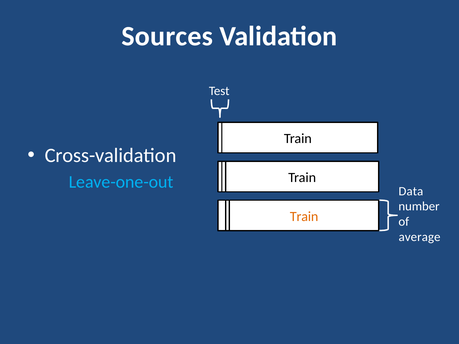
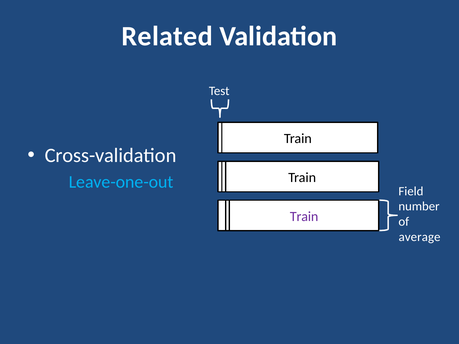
Sources: Sources -> Related
Data: Data -> Field
Train at (304, 217) colour: orange -> purple
